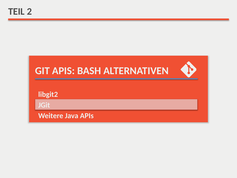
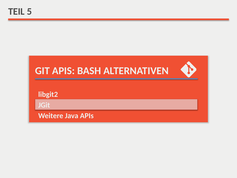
2: 2 -> 5
